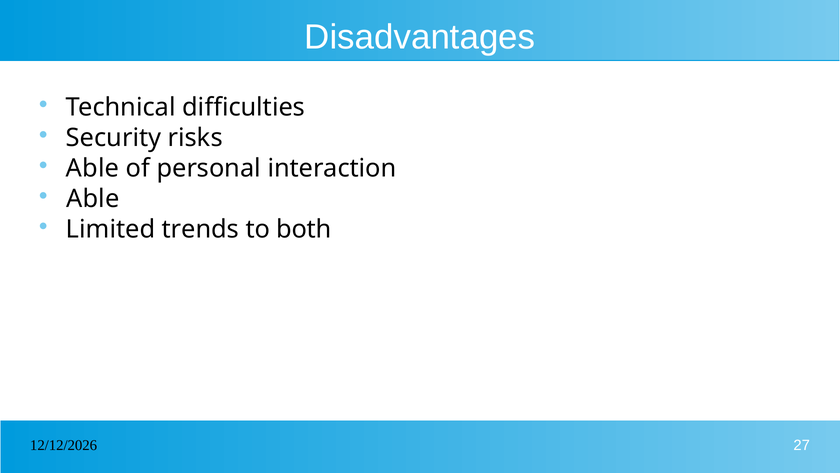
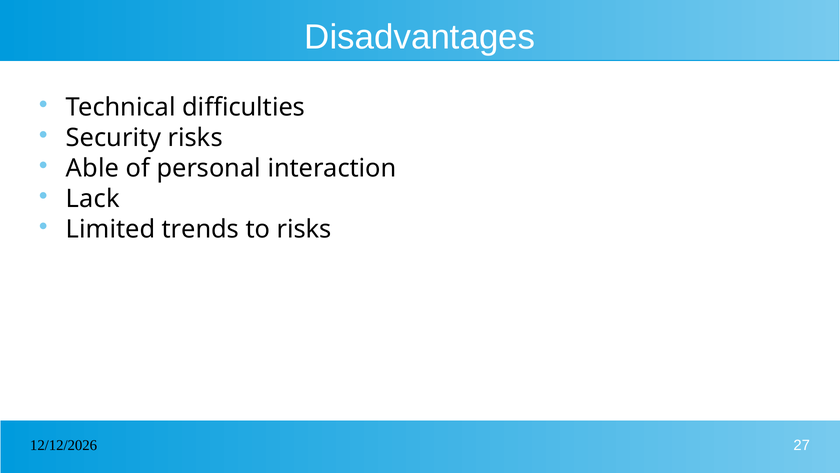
Able at (93, 198): Able -> Lack
to both: both -> risks
